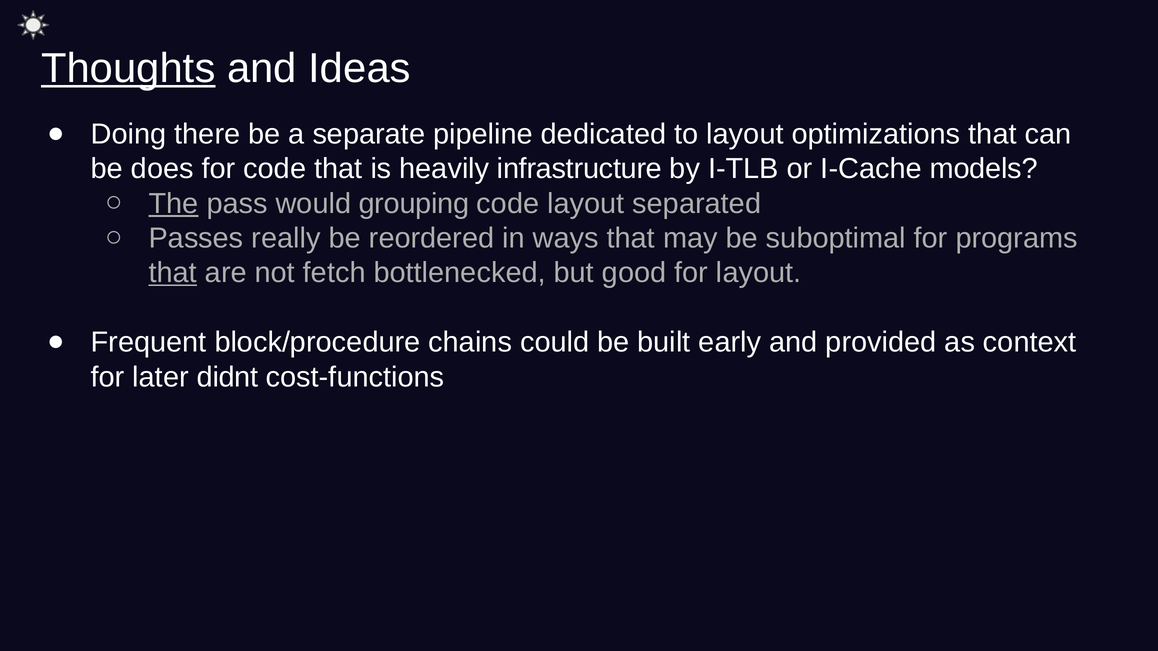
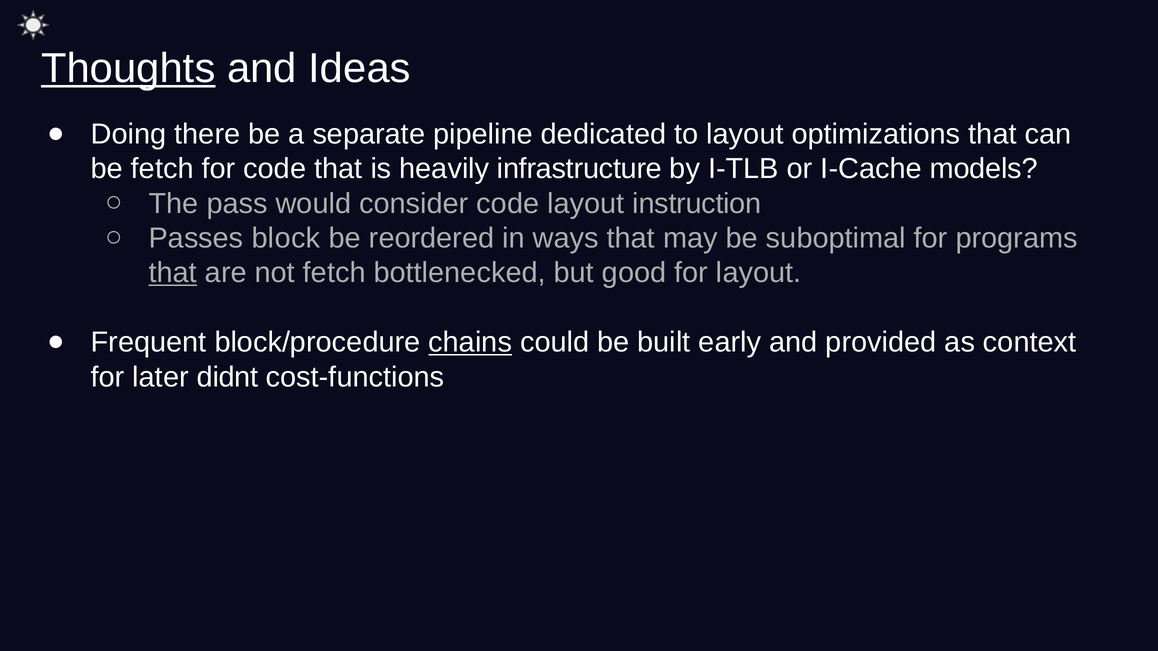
be does: does -> fetch
The underline: present -> none
grouping: grouping -> consider
separated: separated -> instruction
really: really -> block
chains underline: none -> present
